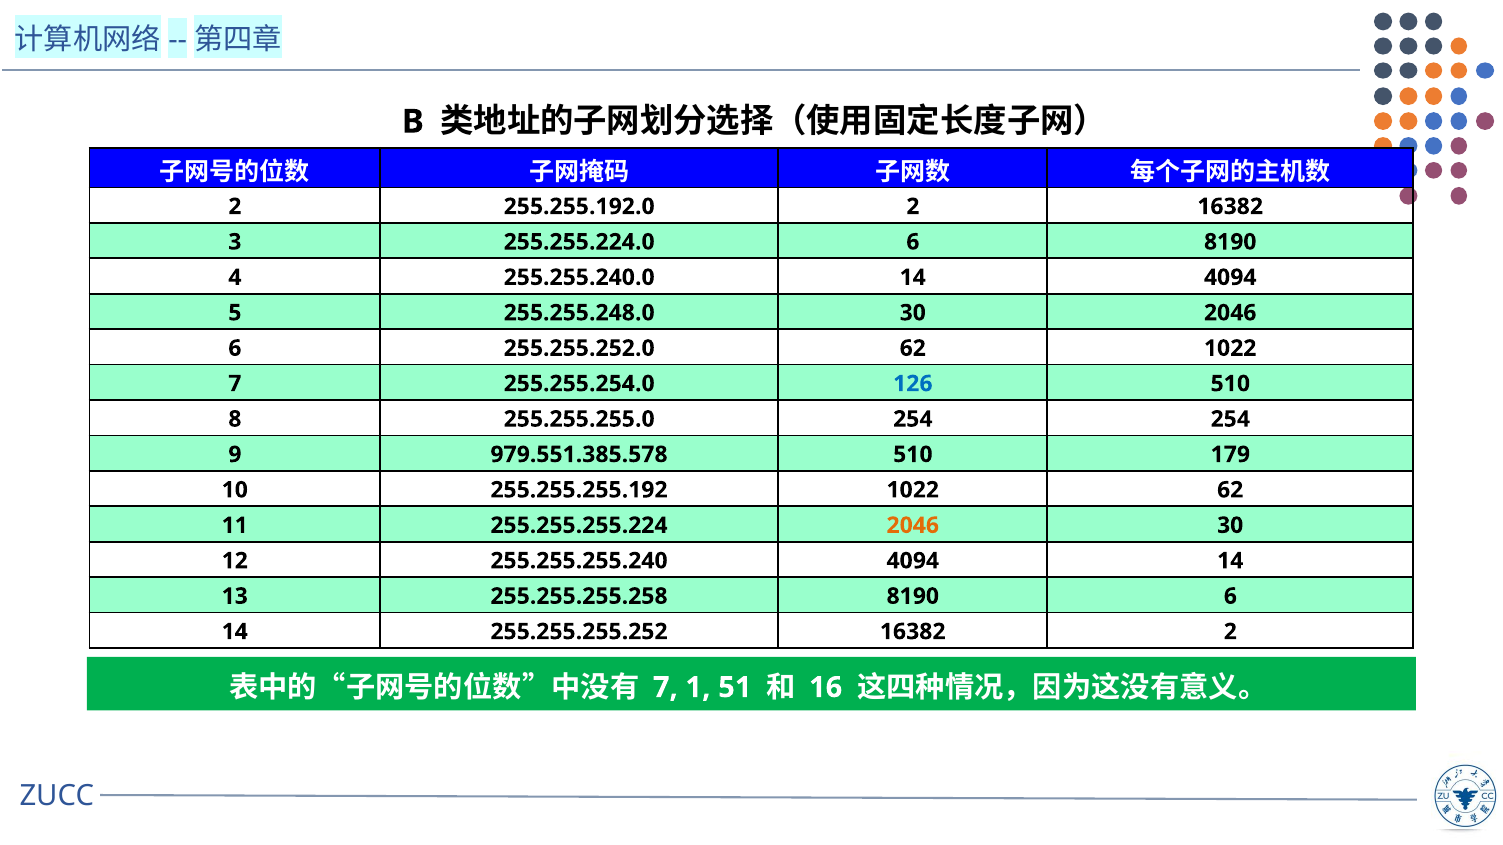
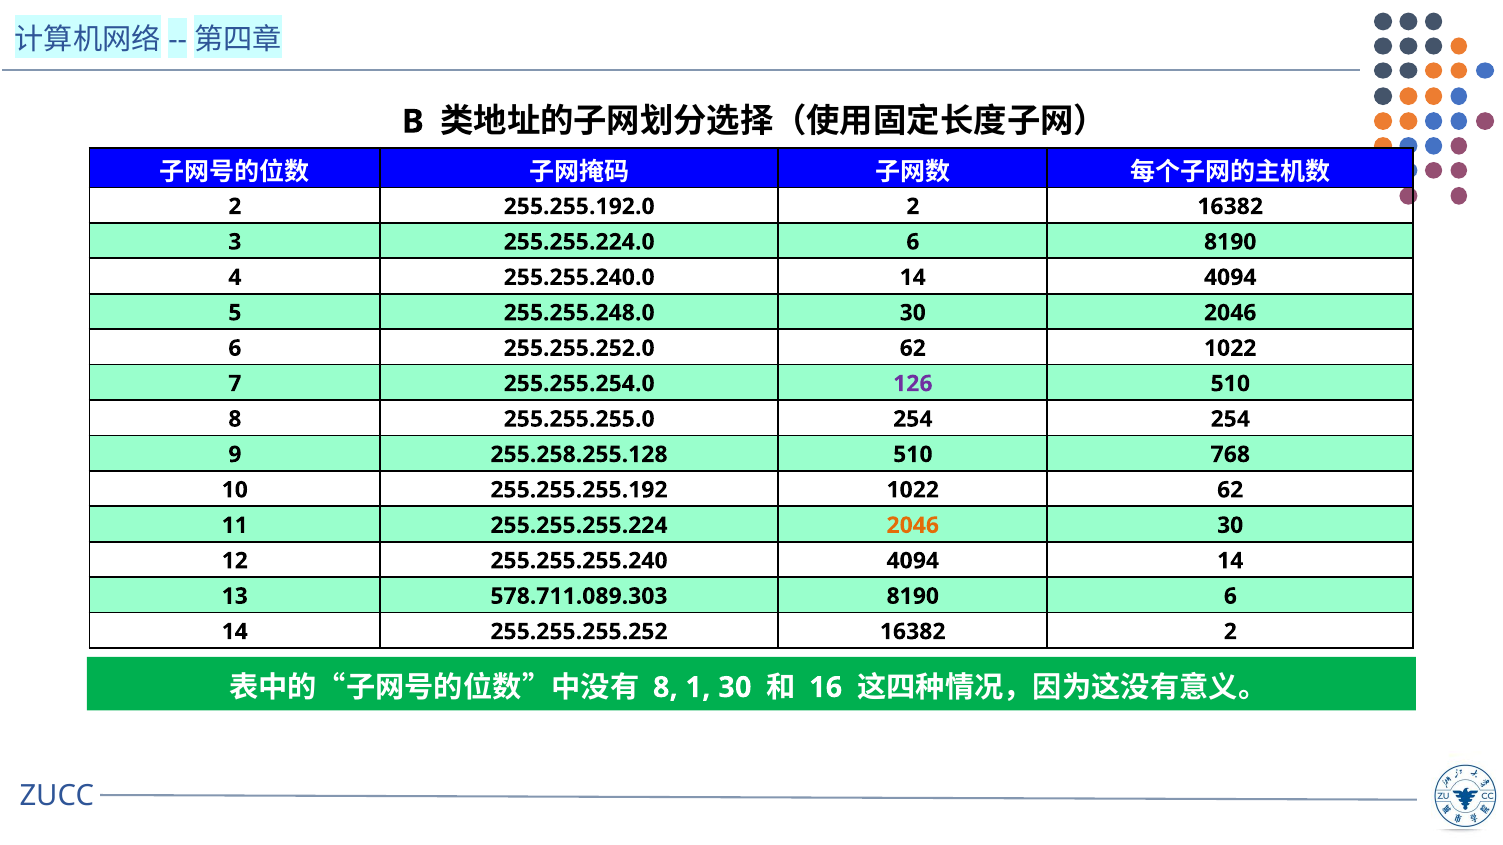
126 colour: blue -> purple
979.551.385.578: 979.551.385.578 -> 255.258.255.128
179: 179 -> 768
255.255.255.258: 255.255.255.258 -> 578.711.089.303
7 at (665, 688): 7 -> 8
1 51: 51 -> 30
